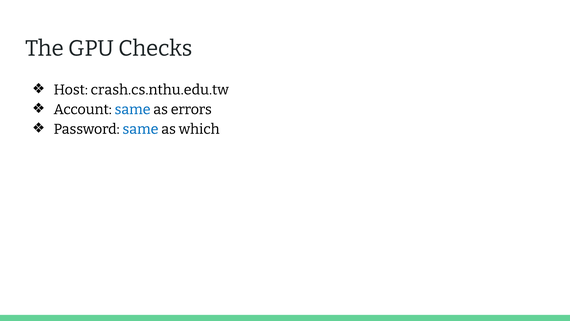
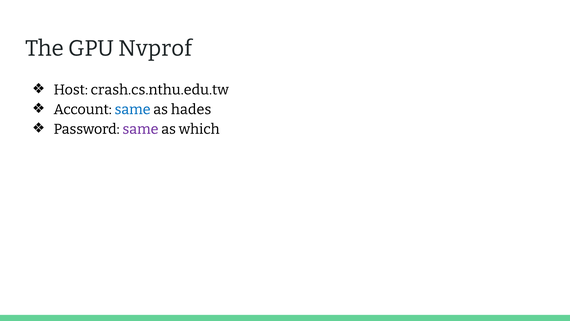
Checks: Checks -> Nvprof
errors: errors -> hades
same at (140, 129) colour: blue -> purple
